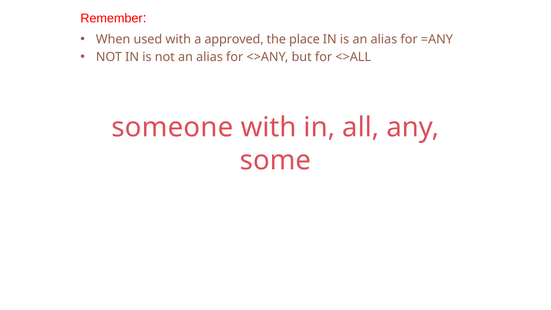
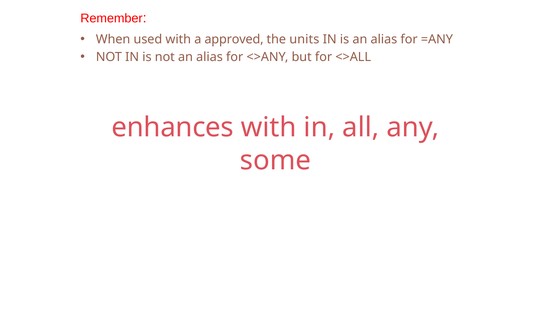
place: place -> units
someone: someone -> enhances
